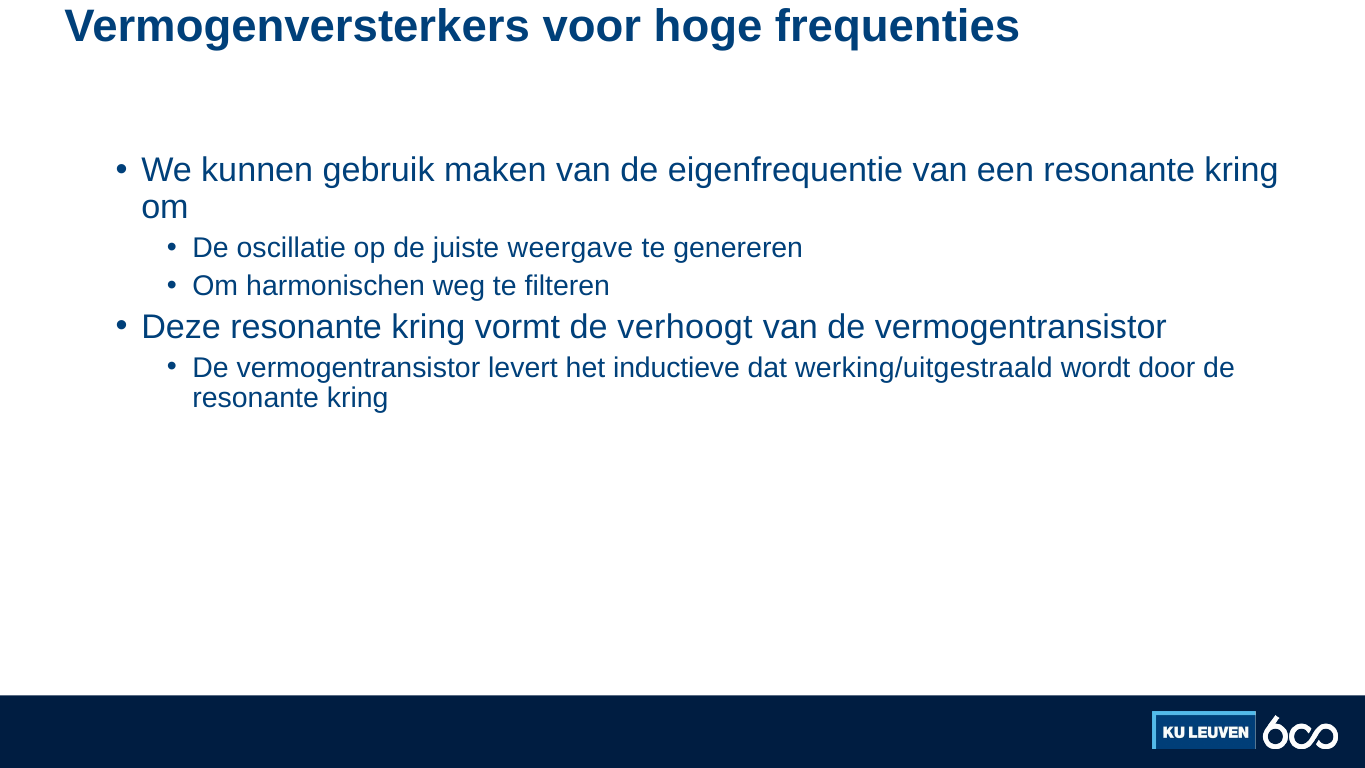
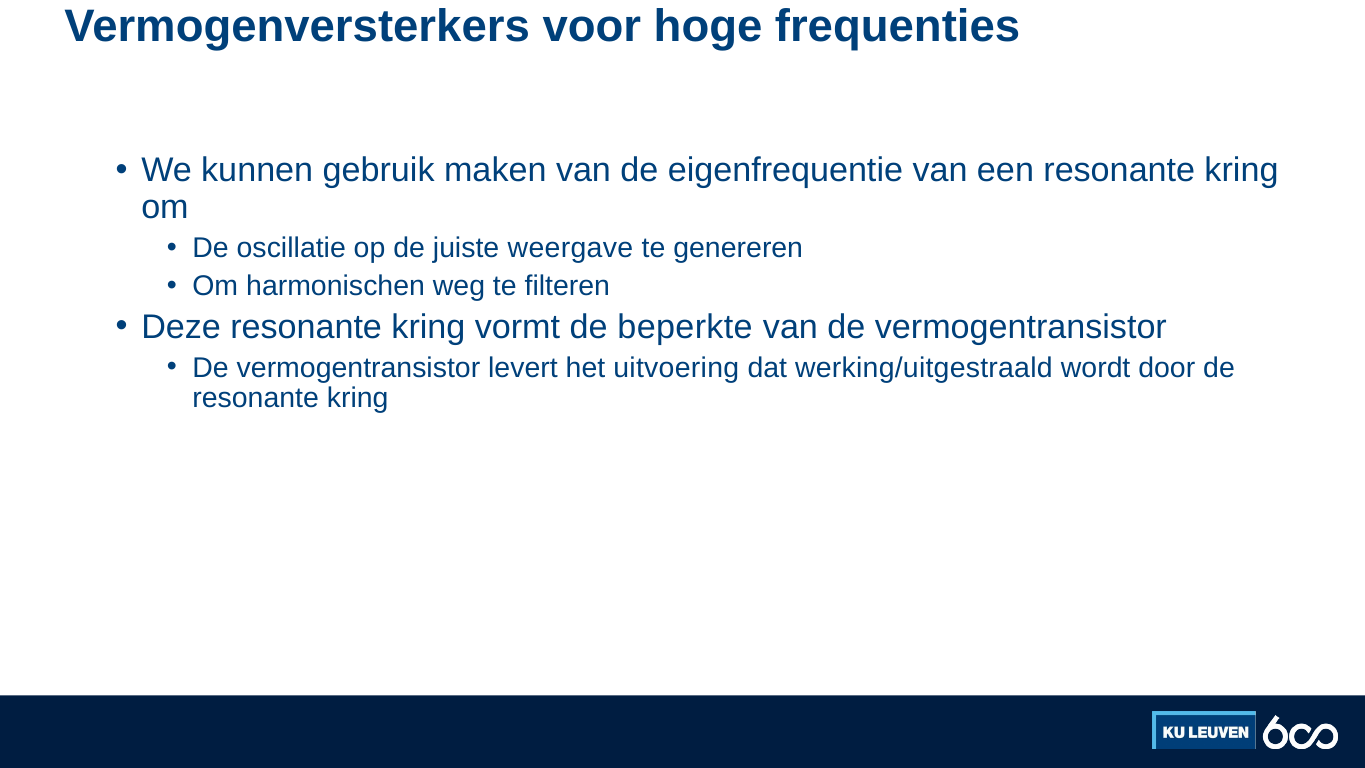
verhoogt: verhoogt -> beperkte
inductieve: inductieve -> uitvoering
